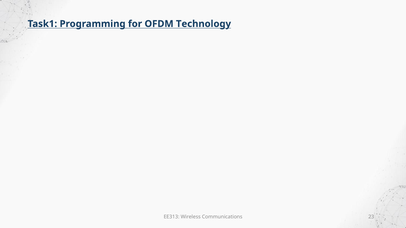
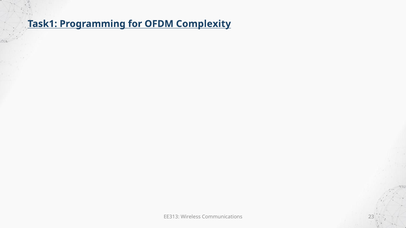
Technology: Technology -> Complexity
